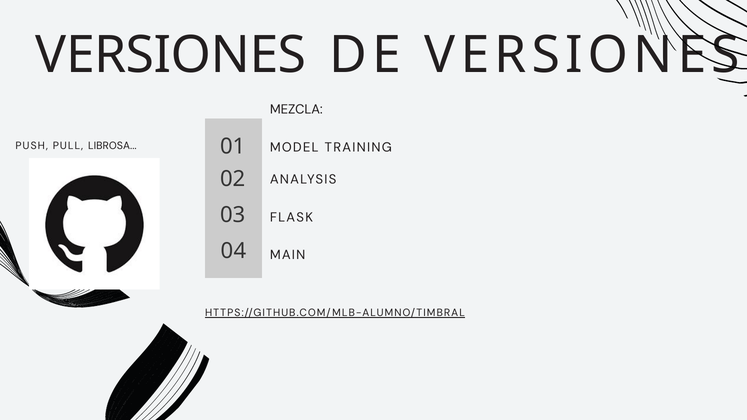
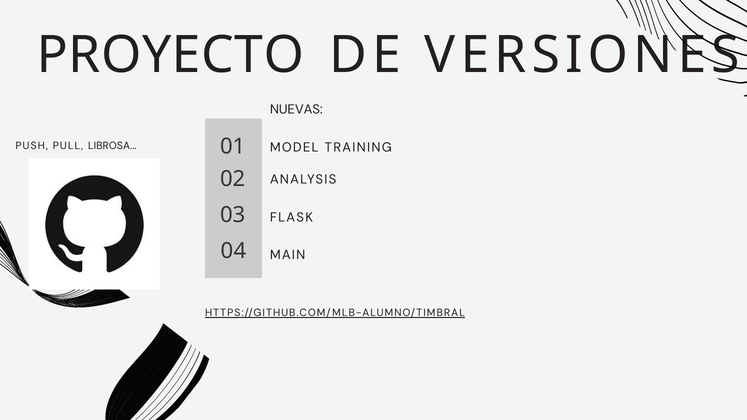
VERSIONES at (171, 55): VERSIONES -> PROYECTO
MEZCLA: MEZCLA -> NUEVAS
